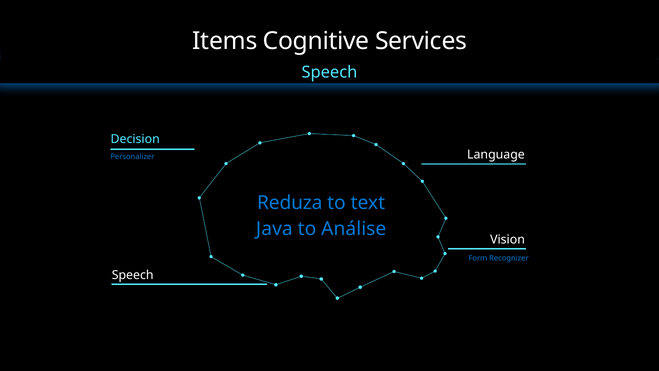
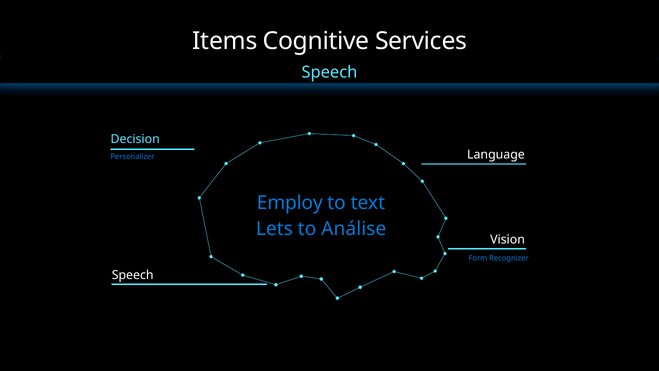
Reduza: Reduza -> Employ
Java: Java -> Lets
